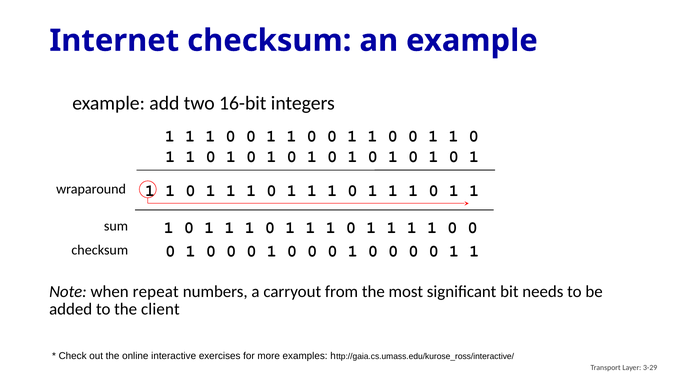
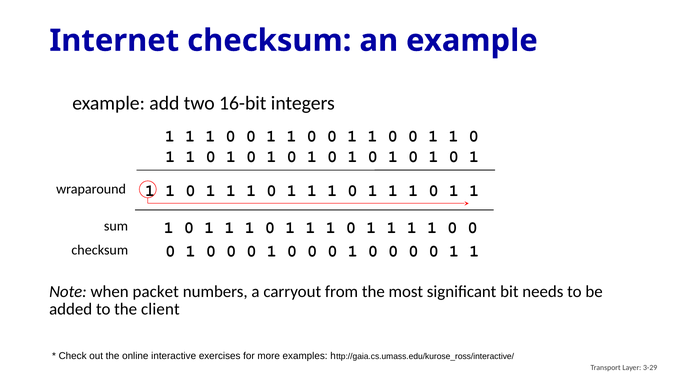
repeat: repeat -> packet
